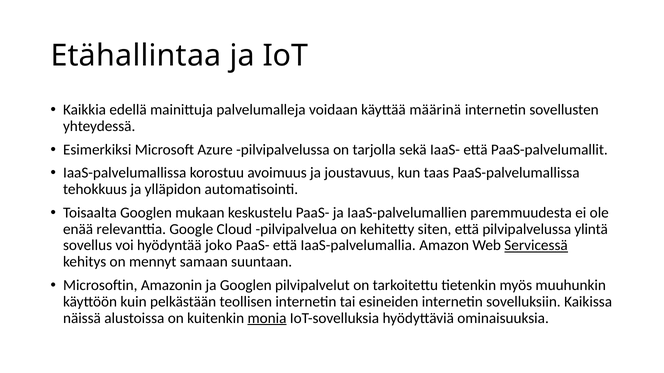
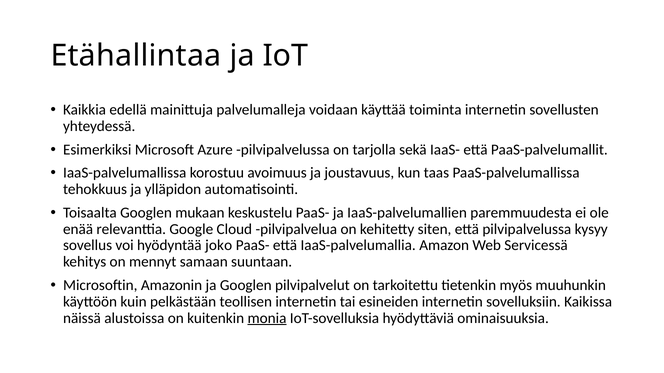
määrinä: määrinä -> toiminta
ylintä: ylintä -> kysyy
Servicessä underline: present -> none
